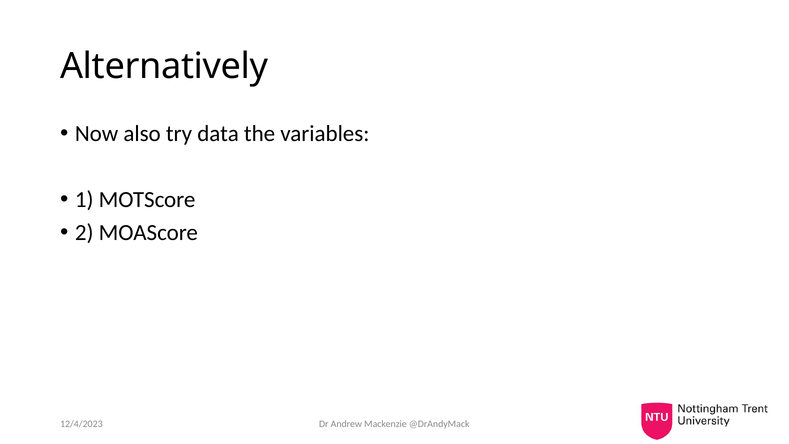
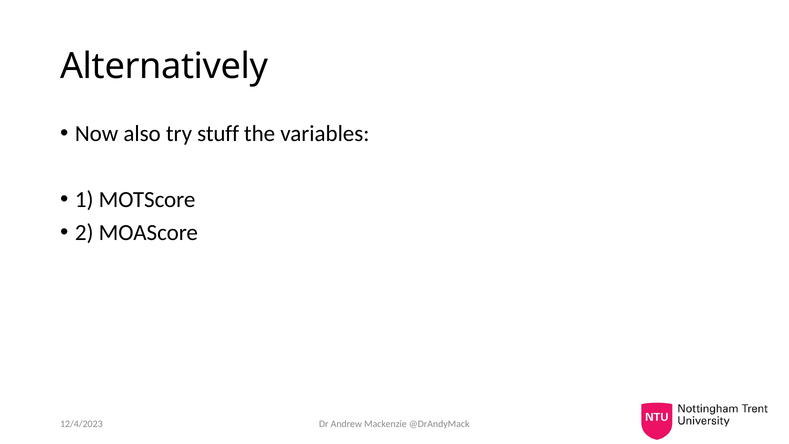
data: data -> stuff
